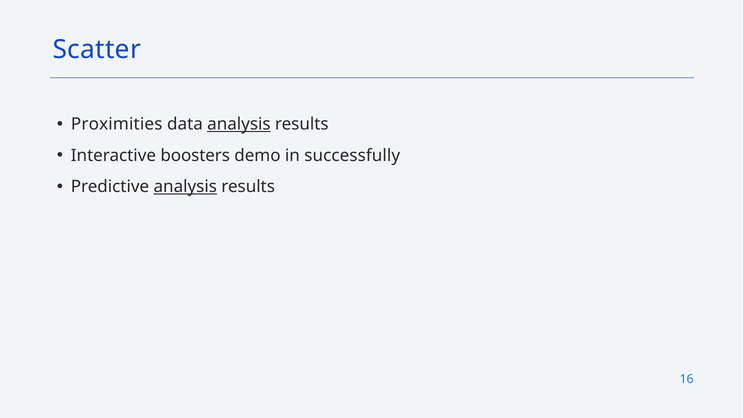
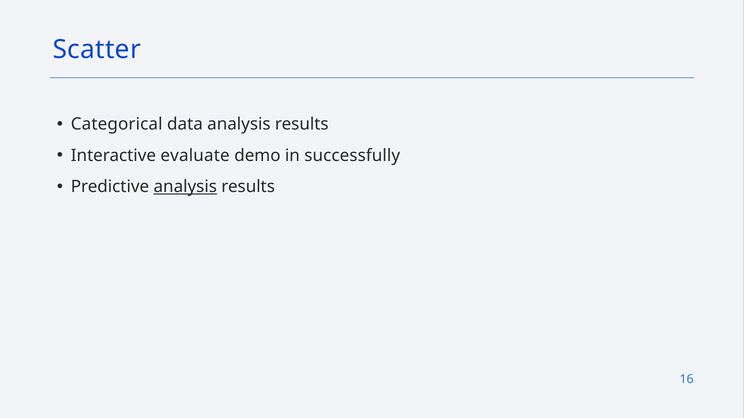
Proximities: Proximities -> Categorical
analysis at (239, 124) underline: present -> none
boosters: boosters -> evaluate
